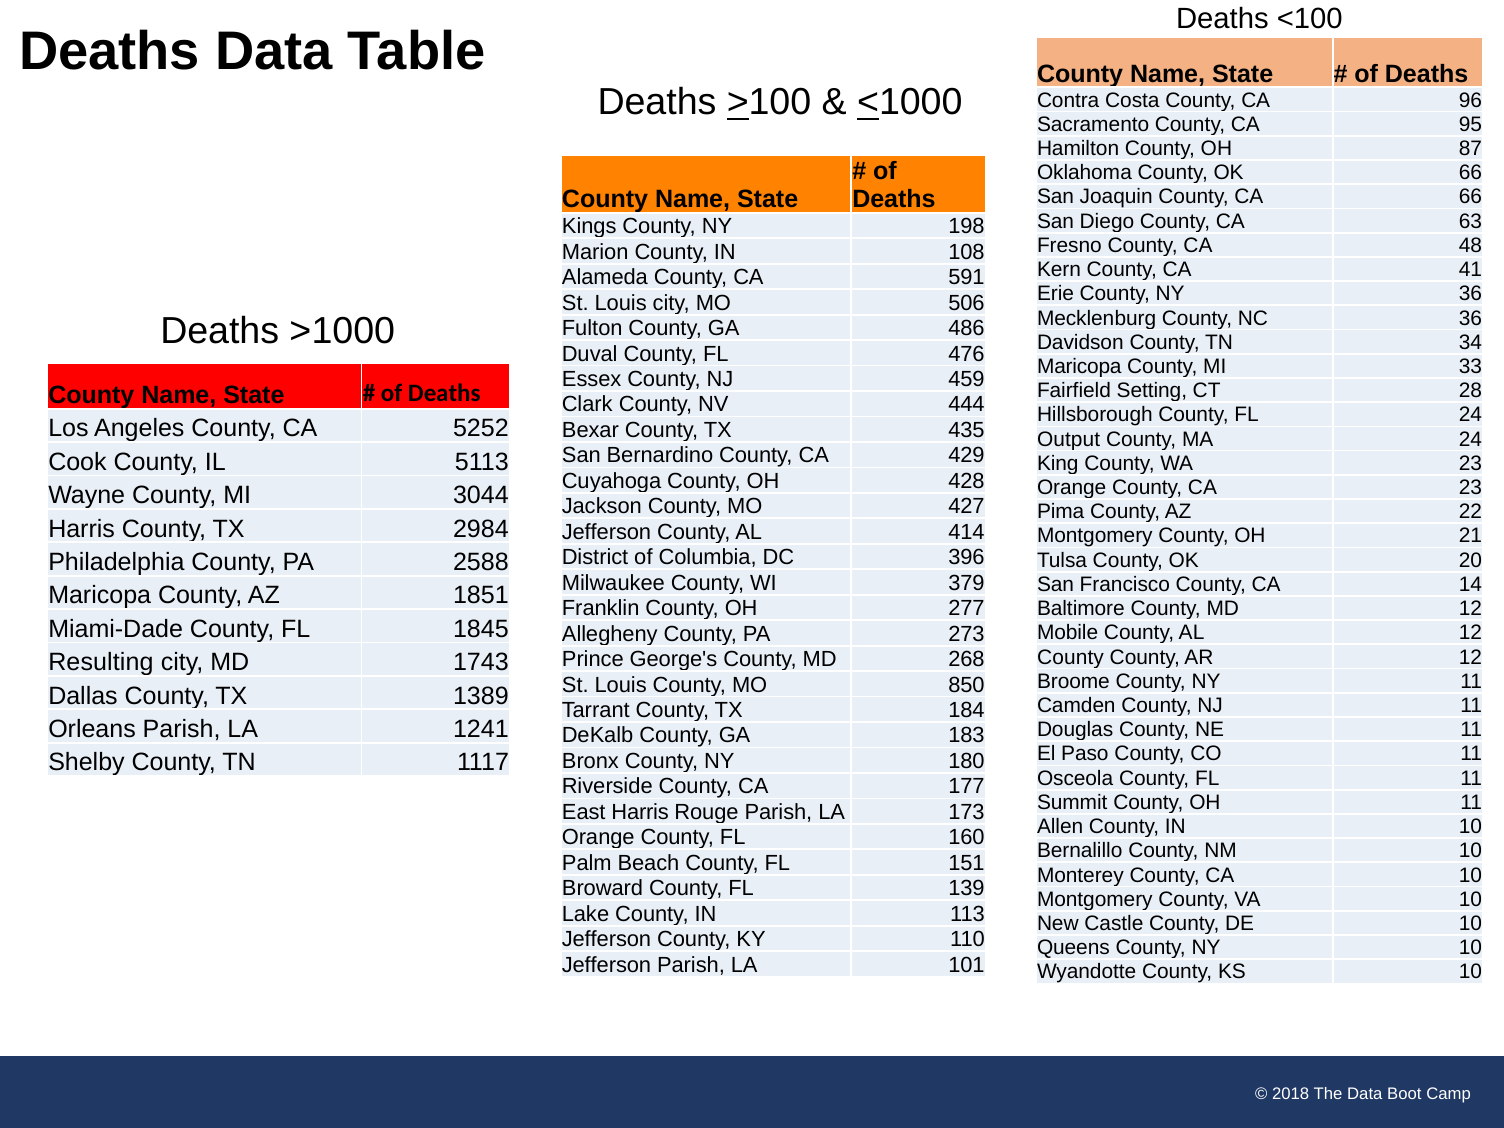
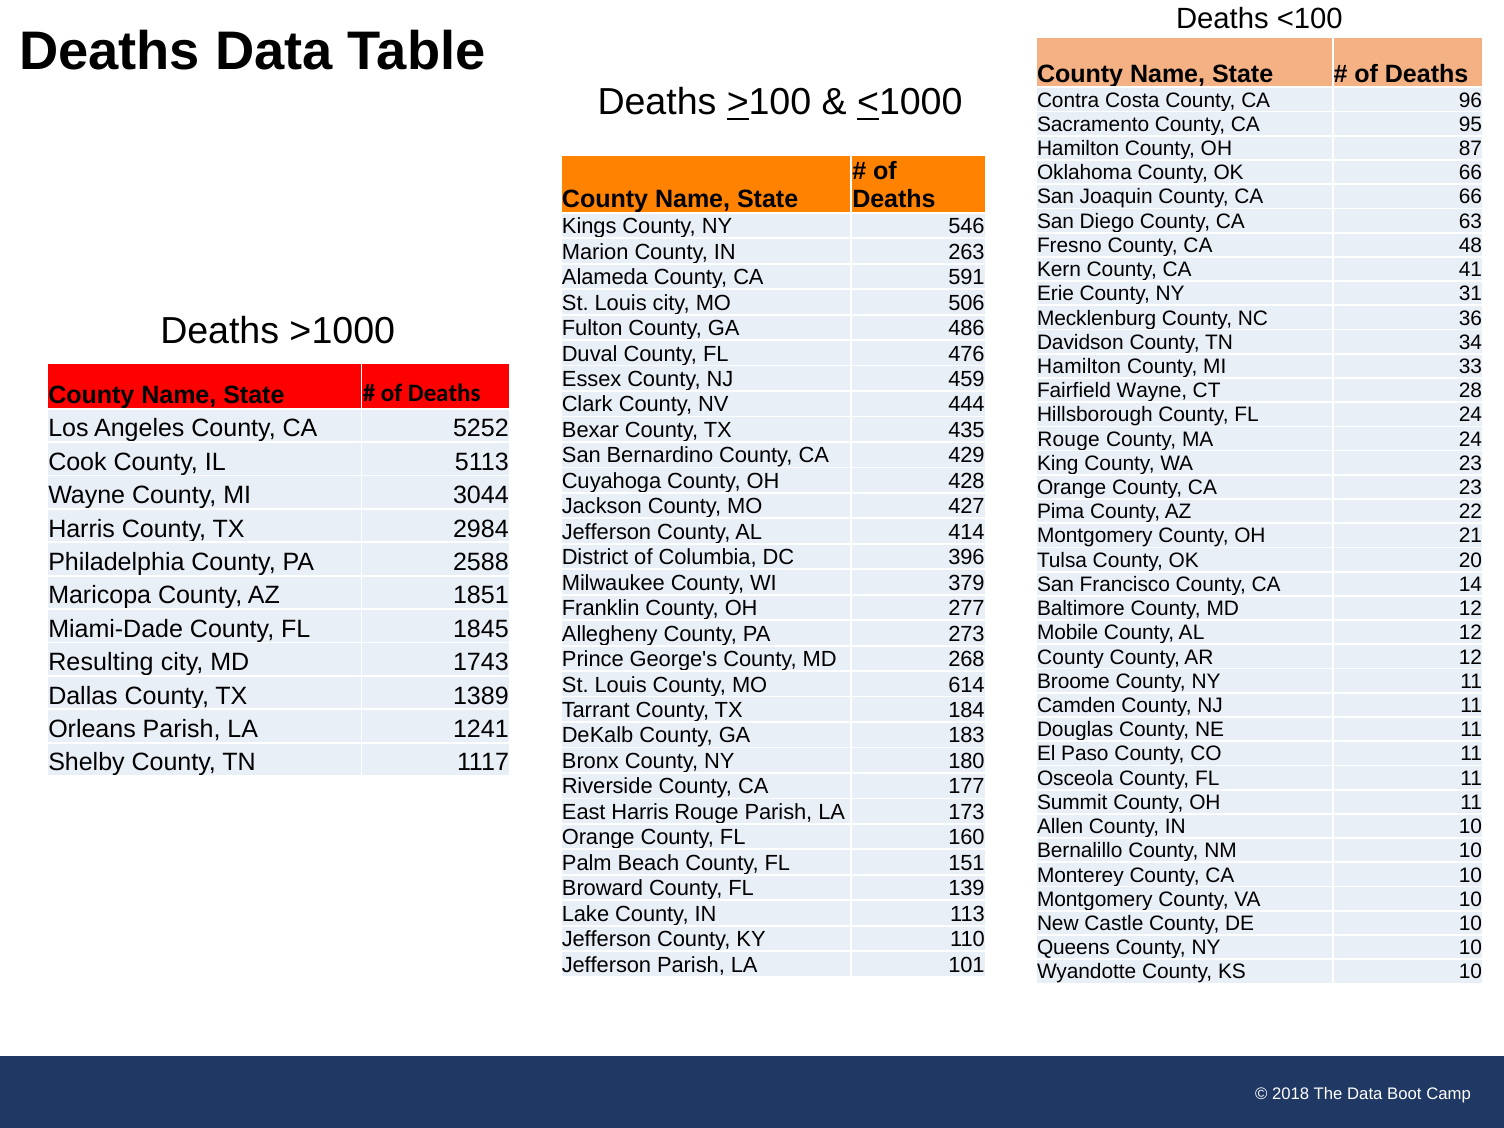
198: 198 -> 546
108: 108 -> 263
NY 36: 36 -> 31
Maricopa at (1079, 367): Maricopa -> Hamilton
Fairfield Setting: Setting -> Wayne
Output at (1069, 439): Output -> Rouge
850: 850 -> 614
